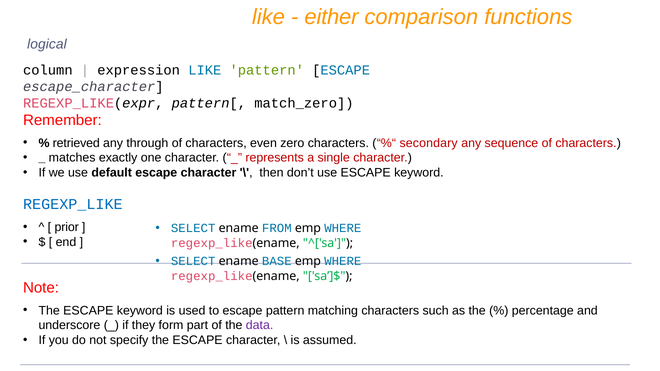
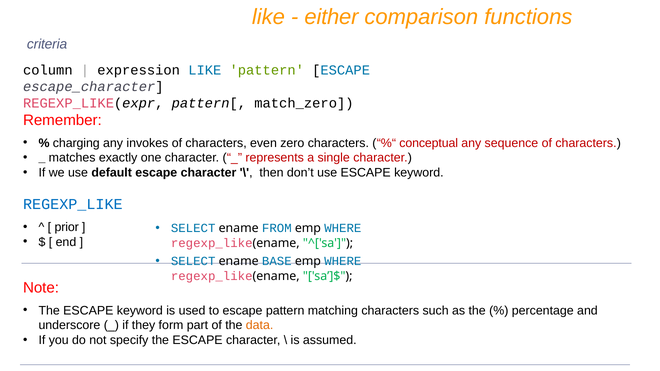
logical: logical -> criteria
retrieved: retrieved -> charging
through: through -> invokes
secondary: secondary -> conceptual
data colour: purple -> orange
